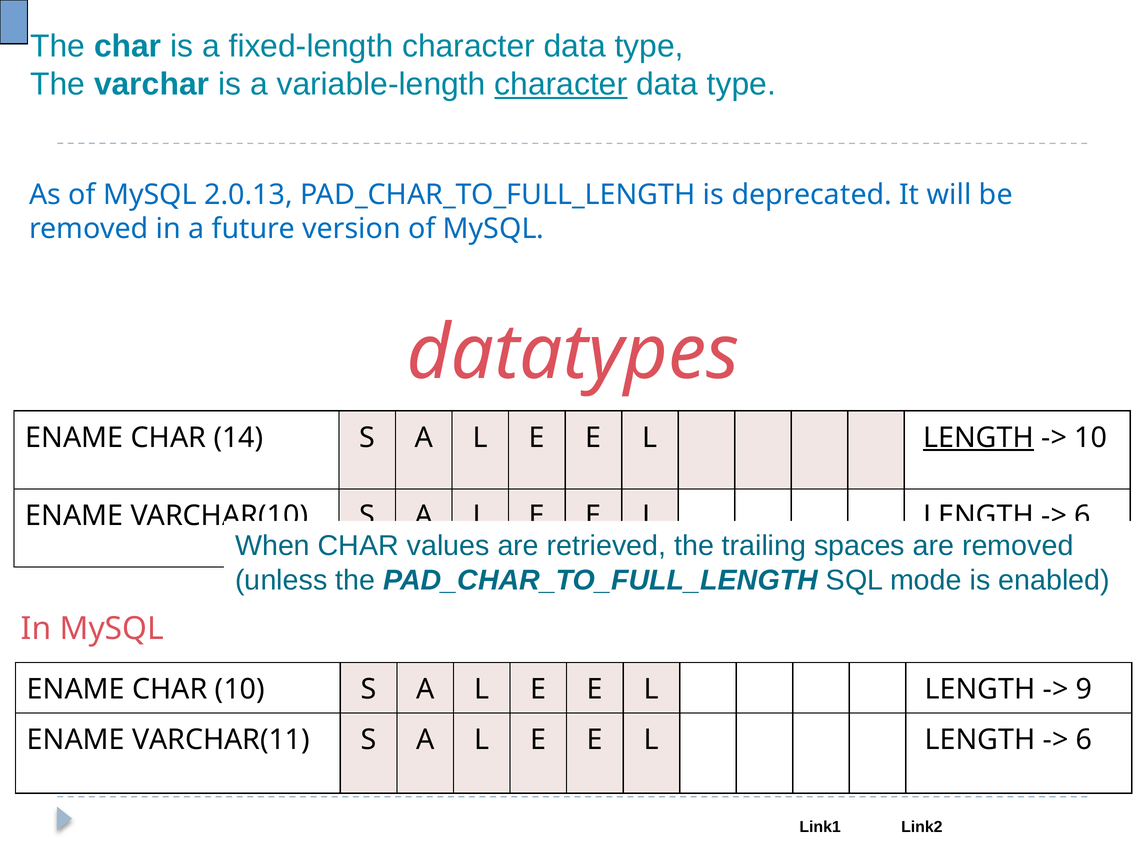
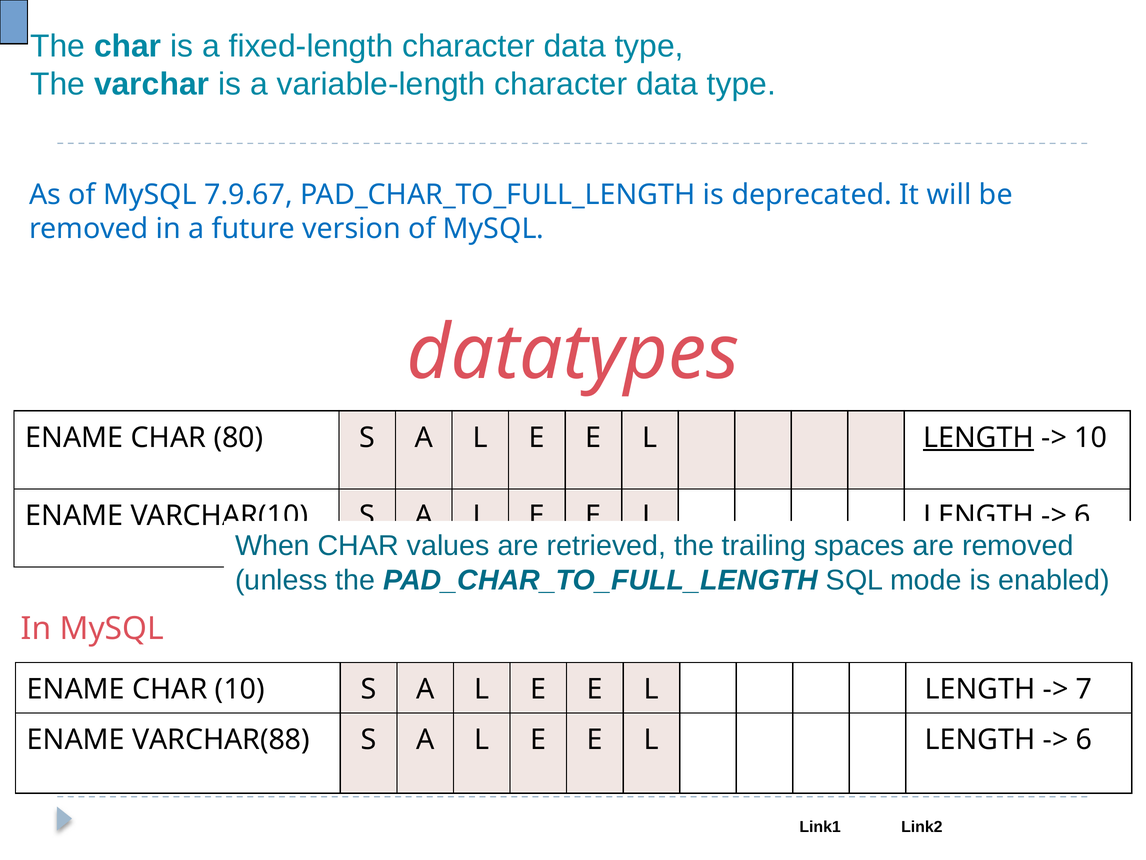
character at (561, 84) underline: present -> none
2.0.13: 2.0.13 -> 7.9.67
14: 14 -> 80
9: 9 -> 7
VARCHAR(11: VARCHAR(11 -> VARCHAR(88
